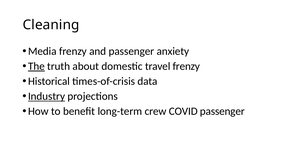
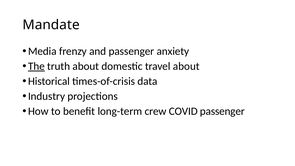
Cleaning: Cleaning -> Mandate
travel frenzy: frenzy -> about
Industry underline: present -> none
